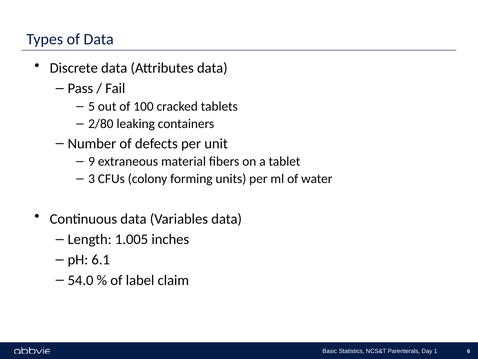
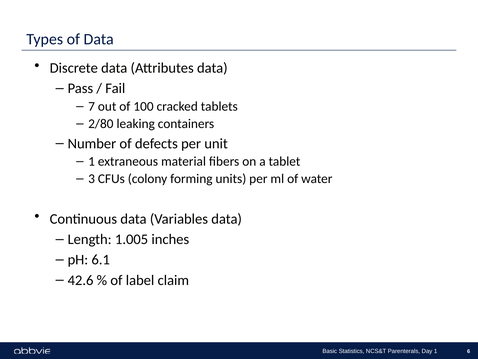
5: 5 -> 7
9 at (92, 161): 9 -> 1
54.0: 54.0 -> 42.6
